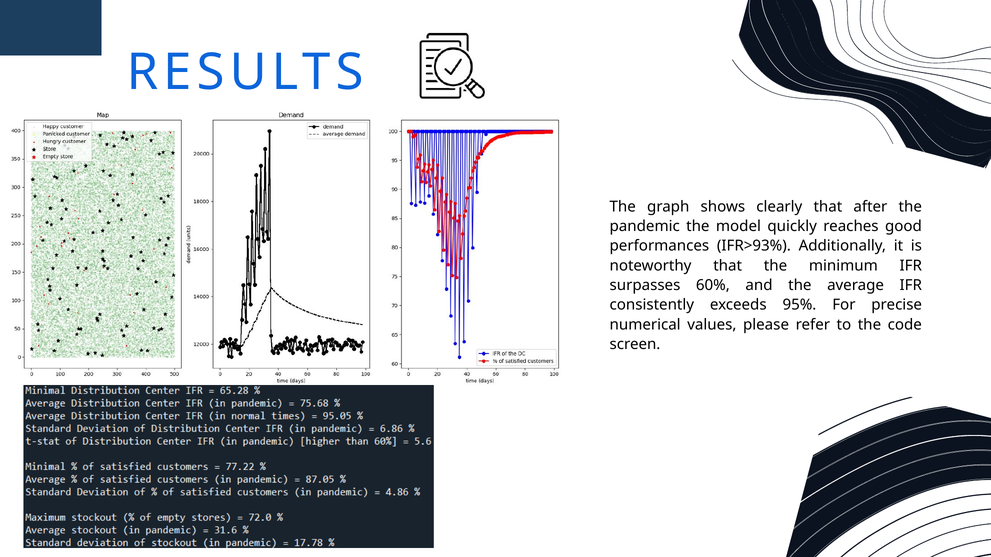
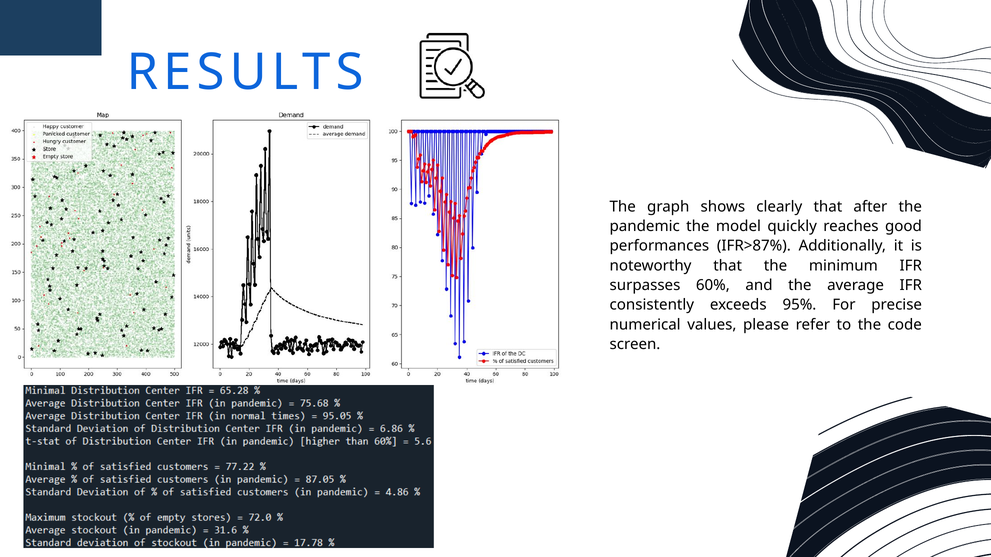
IFR>93%: IFR>93% -> IFR>87%
